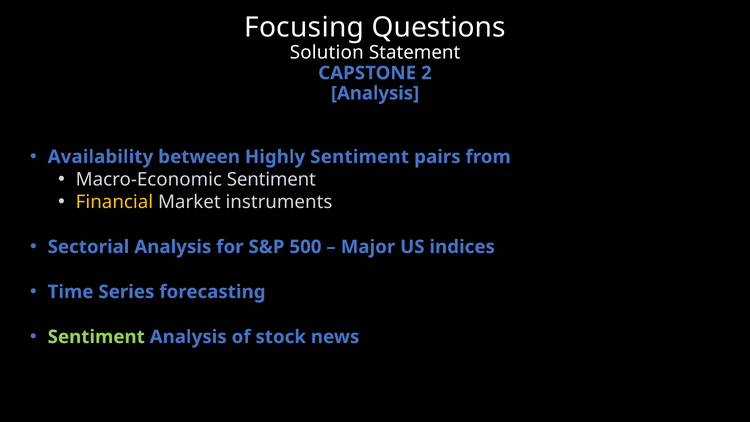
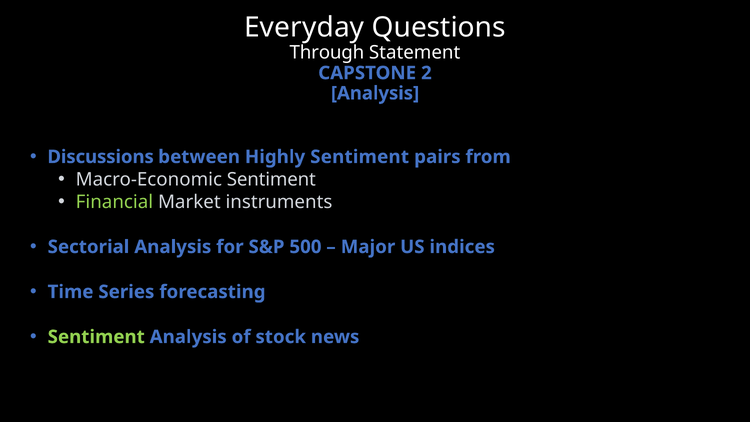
Focusing: Focusing -> Everyday
Solution: Solution -> Through
Availability: Availability -> Discussions
Financial colour: yellow -> light green
